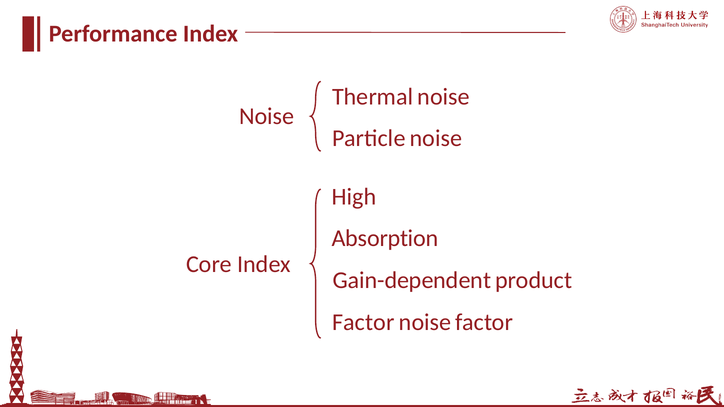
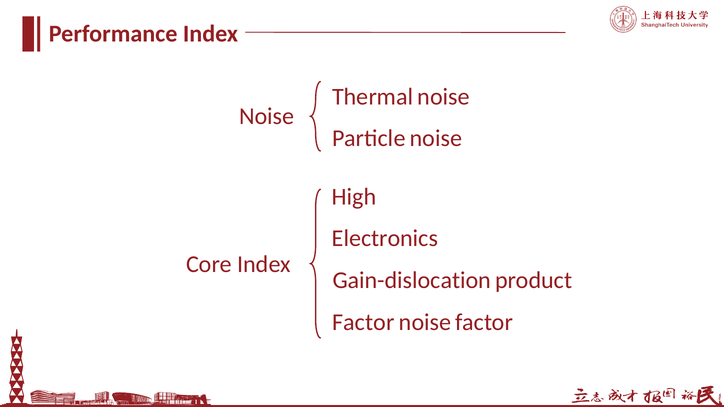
Absorption: Absorption -> Electronics
Gain-dependent: Gain-dependent -> Gain-dislocation
